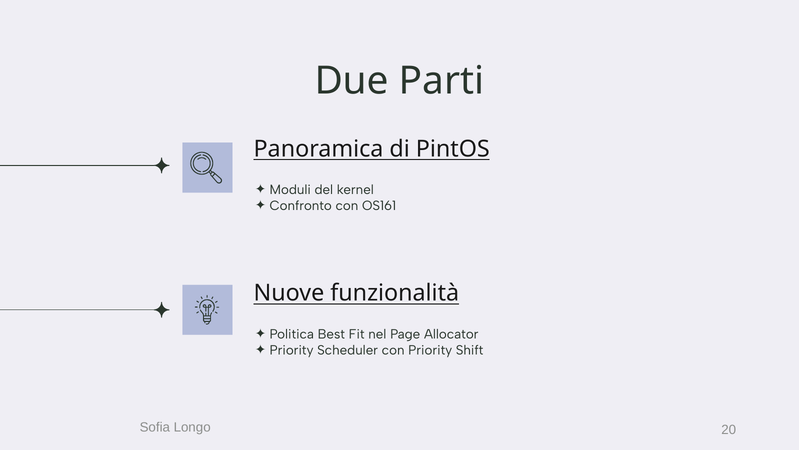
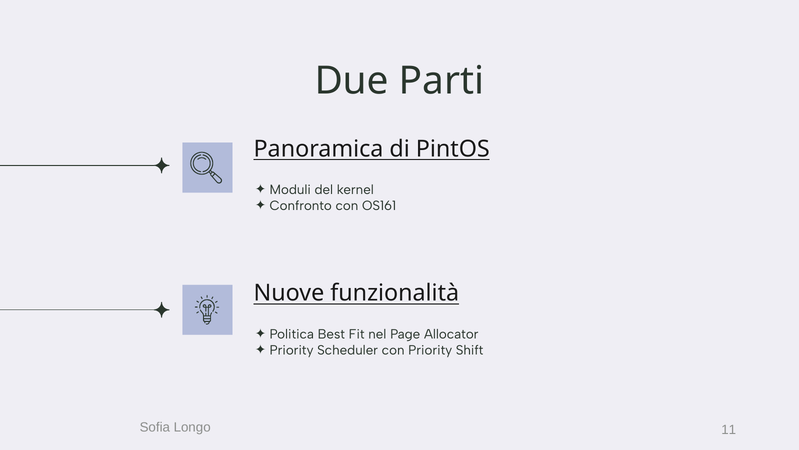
20: 20 -> 11
